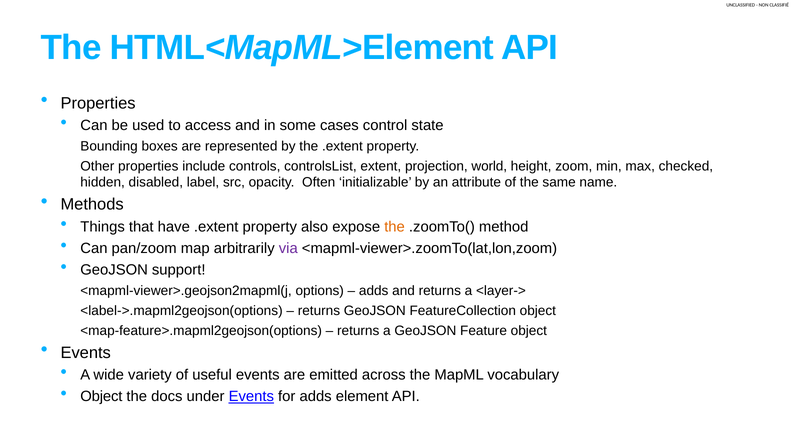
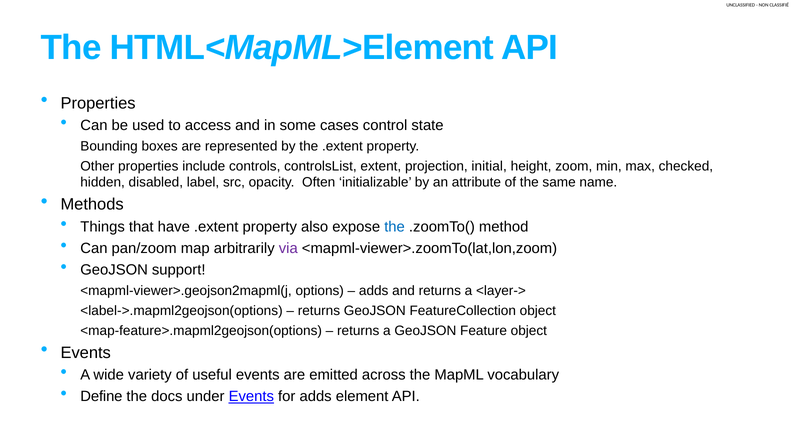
world: world -> initial
the at (395, 227) colour: orange -> blue
Object at (101, 396): Object -> Define
